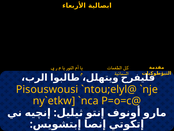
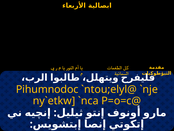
Pisouswousi: Pisouswousi -> Pihumnodoc
